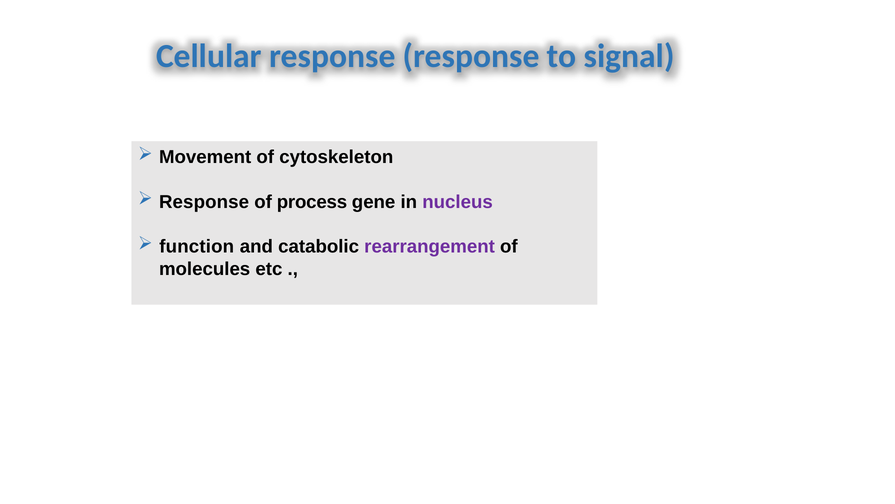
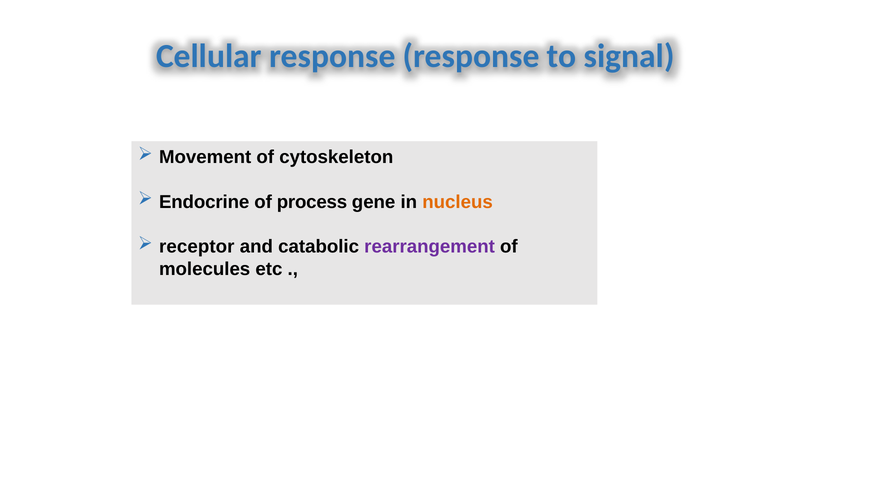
Response at (204, 202): Response -> Endocrine
nucleus colour: purple -> orange
function: function -> receptor
